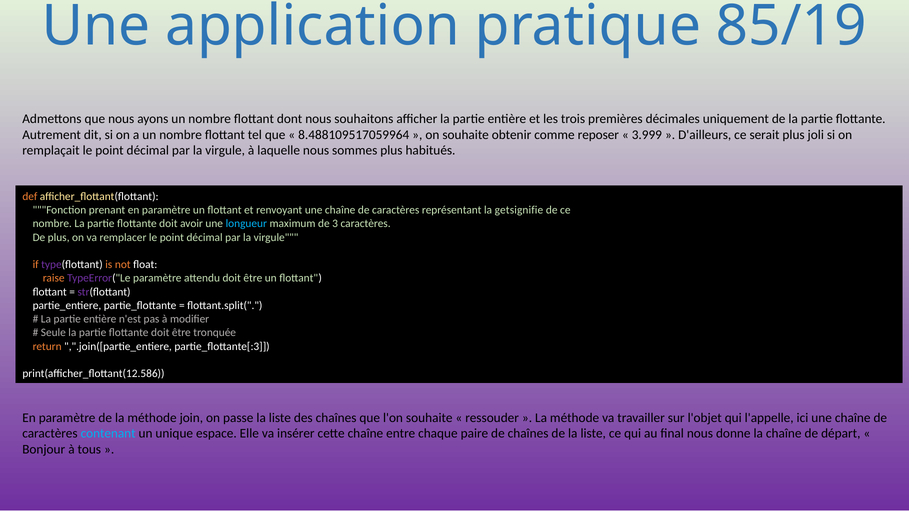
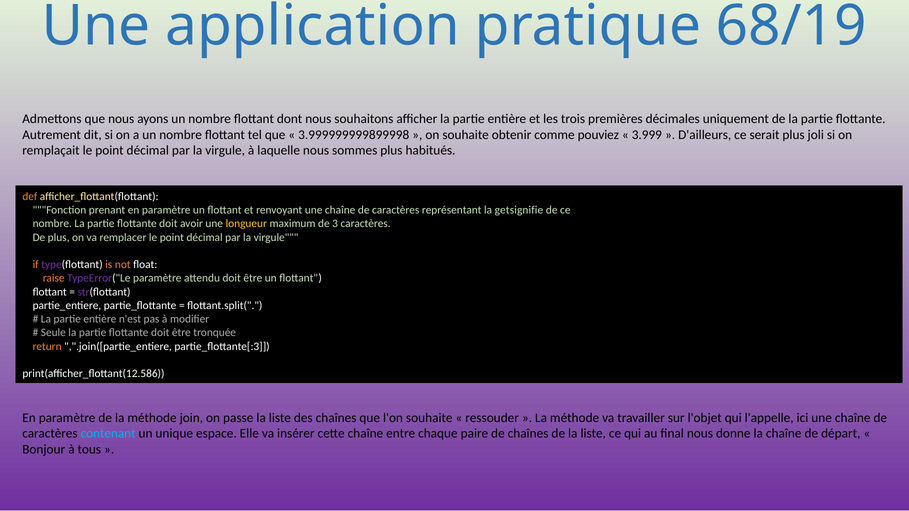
85/19: 85/19 -> 68/19
8.488109517059964: 8.488109517059964 -> 3.999999999899998
reposer: reposer -> pouviez
longueur colour: light blue -> yellow
